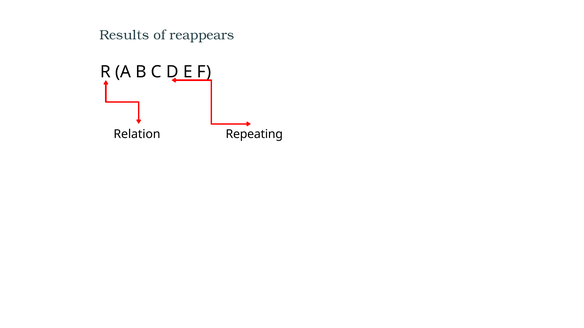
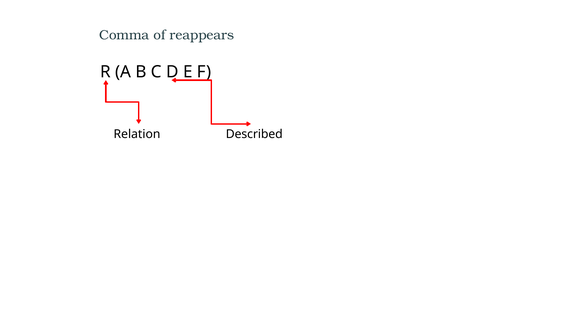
Results: Results -> Comma
Repeating: Repeating -> Described
